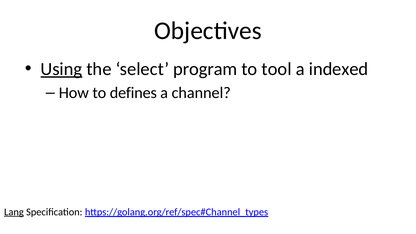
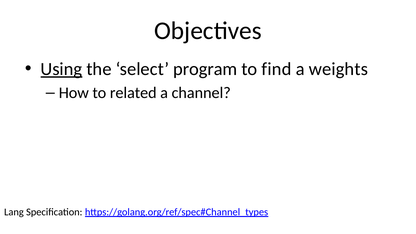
tool: tool -> find
indexed: indexed -> weights
defines: defines -> related
Lang underline: present -> none
